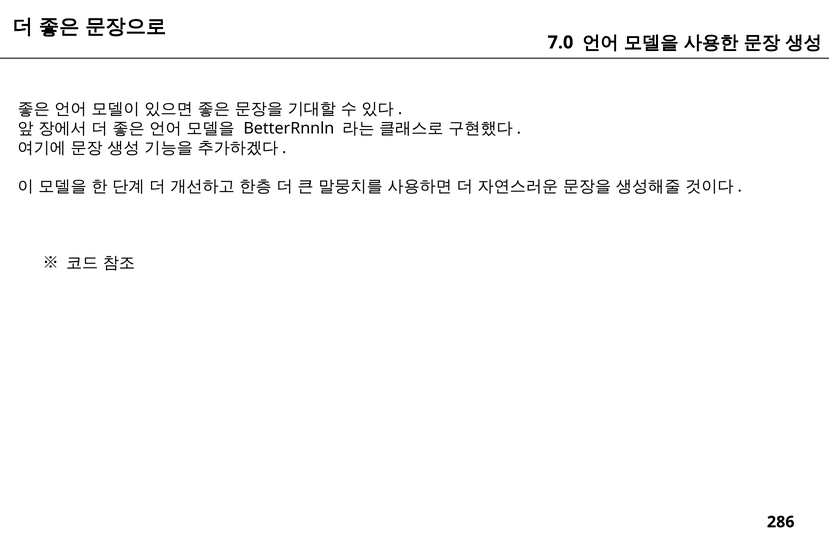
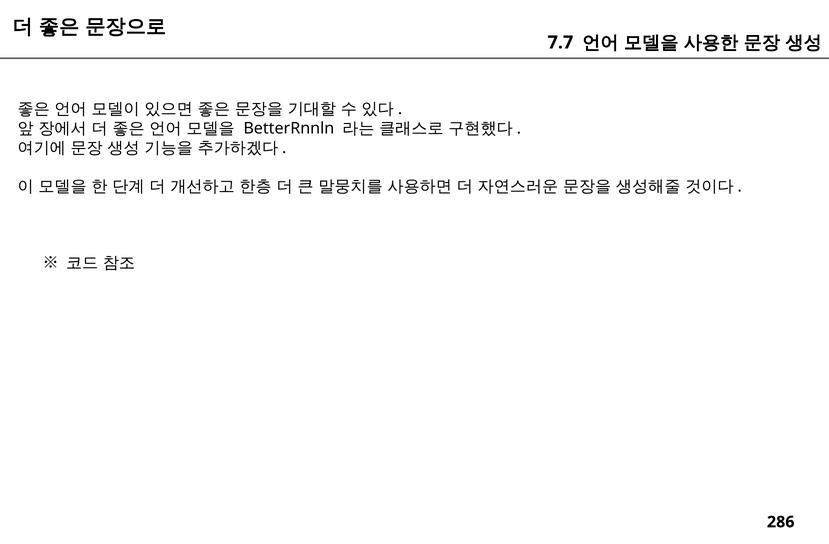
7.0: 7.0 -> 7.7
